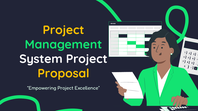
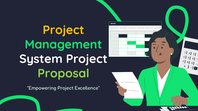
Proposal colour: yellow -> light green
